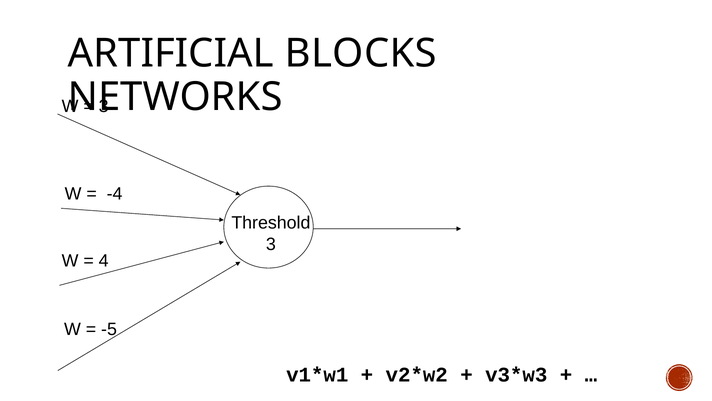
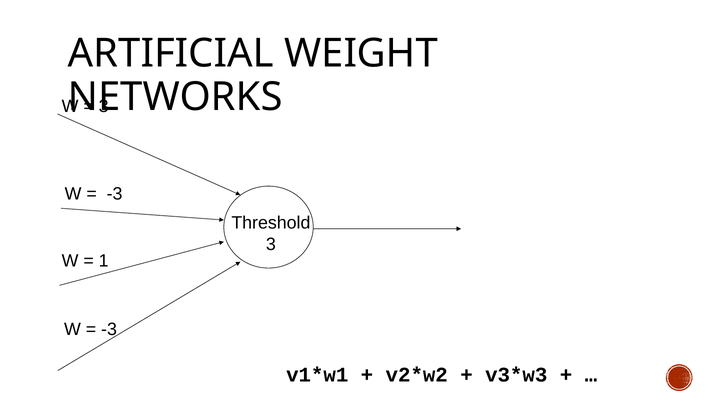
BLOCKS: BLOCKS -> WEIGHT
-4 at (115, 193): -4 -> -3
4: 4 -> 1
-5 at (109, 329): -5 -> -3
